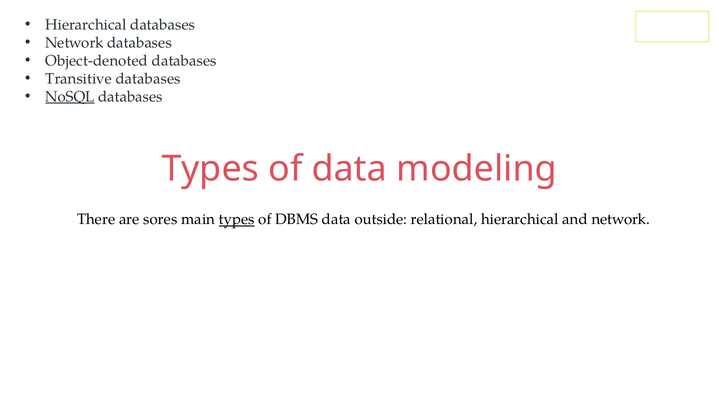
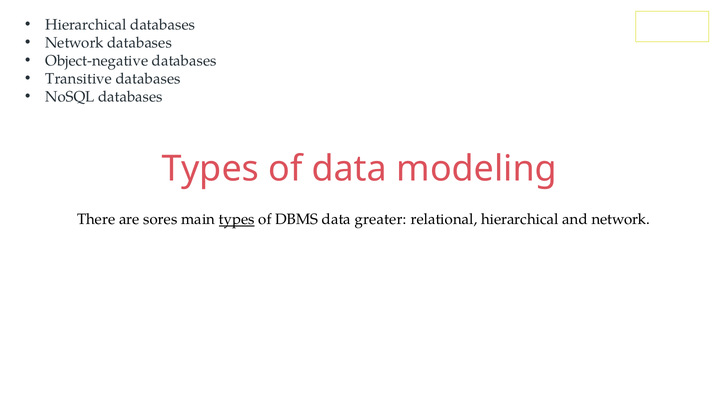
Object-denoted: Object-denoted -> Object-negative
NoSQL underline: present -> none
outside: outside -> greater
